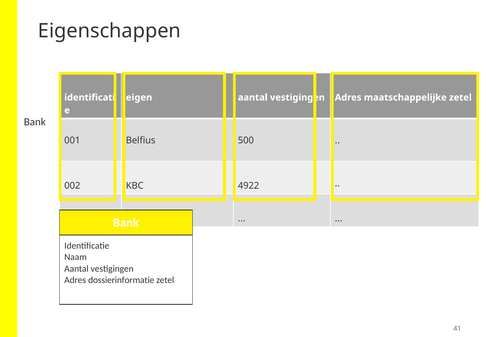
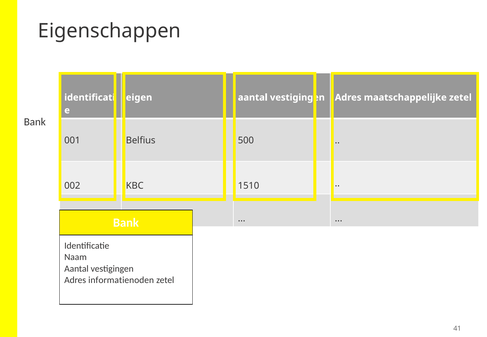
4922: 4922 -> 1510
dossierinformatie: dossierinformatie -> informatienoden
